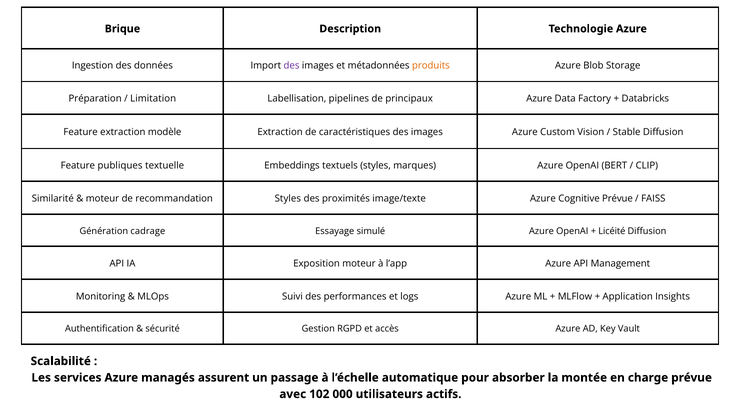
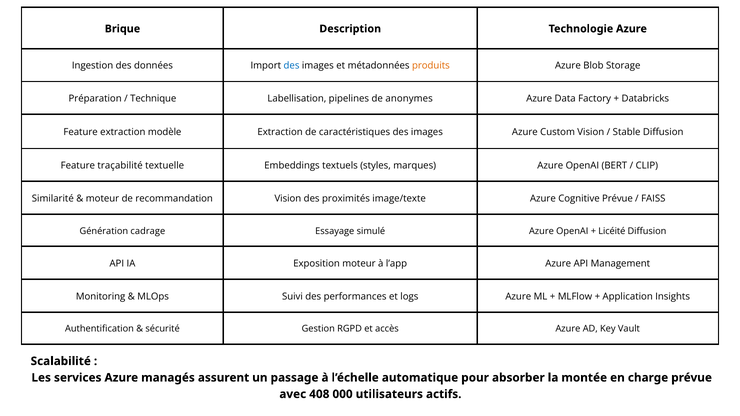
des at (292, 66) colour: purple -> blue
Limitation: Limitation -> Technique
principaux: principaux -> anonymes
publiques: publiques -> traçabilité
recommandation Styles: Styles -> Vision
102: 102 -> 408
